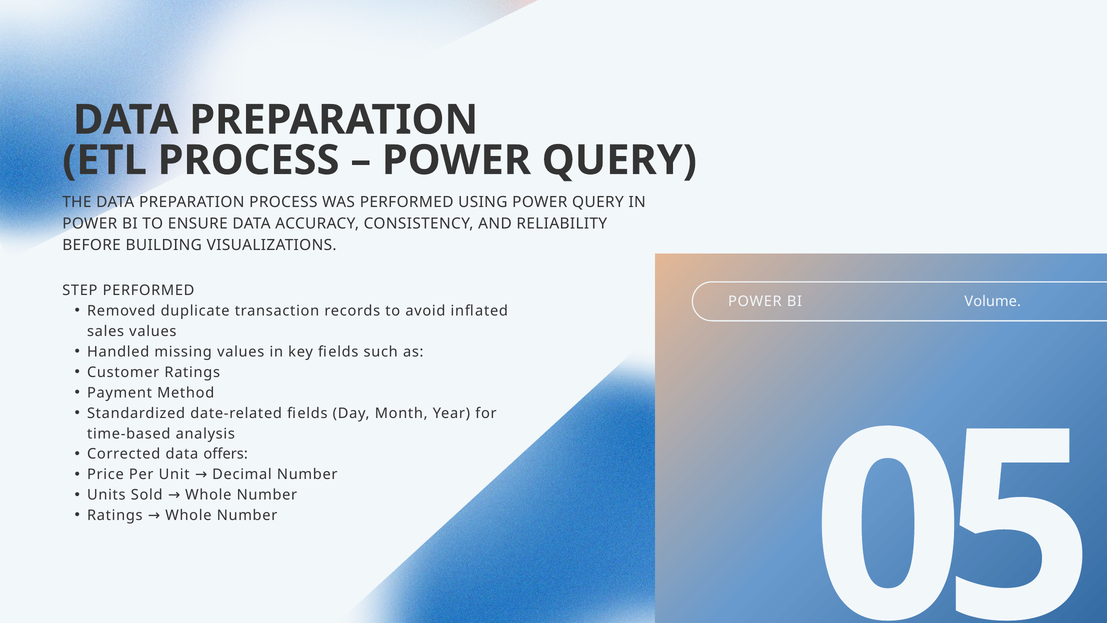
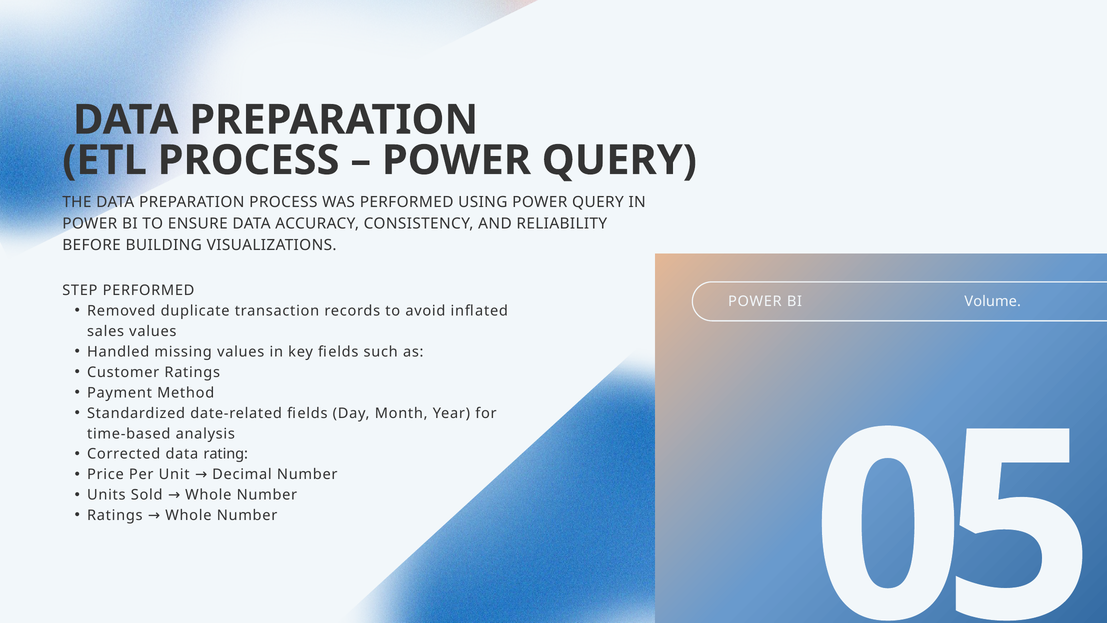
offers: offers -> rating
